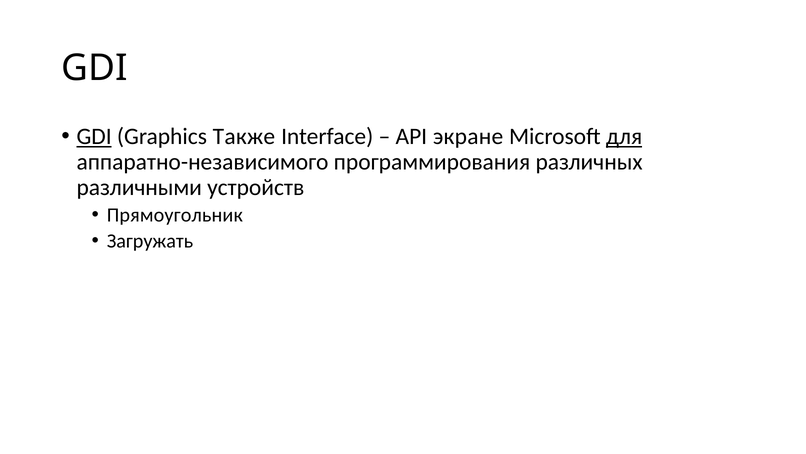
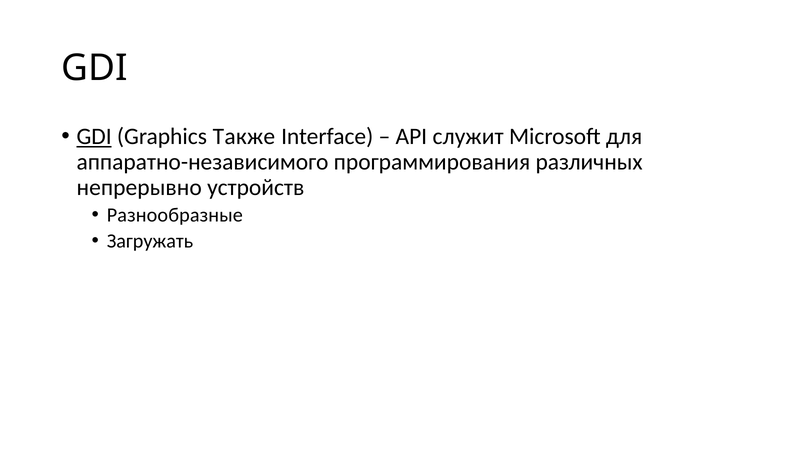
экране: экране -> служит
для underline: present -> none
различными: различными -> непрерывно
Прямоугольник: Прямоугольник -> Разнообразные
